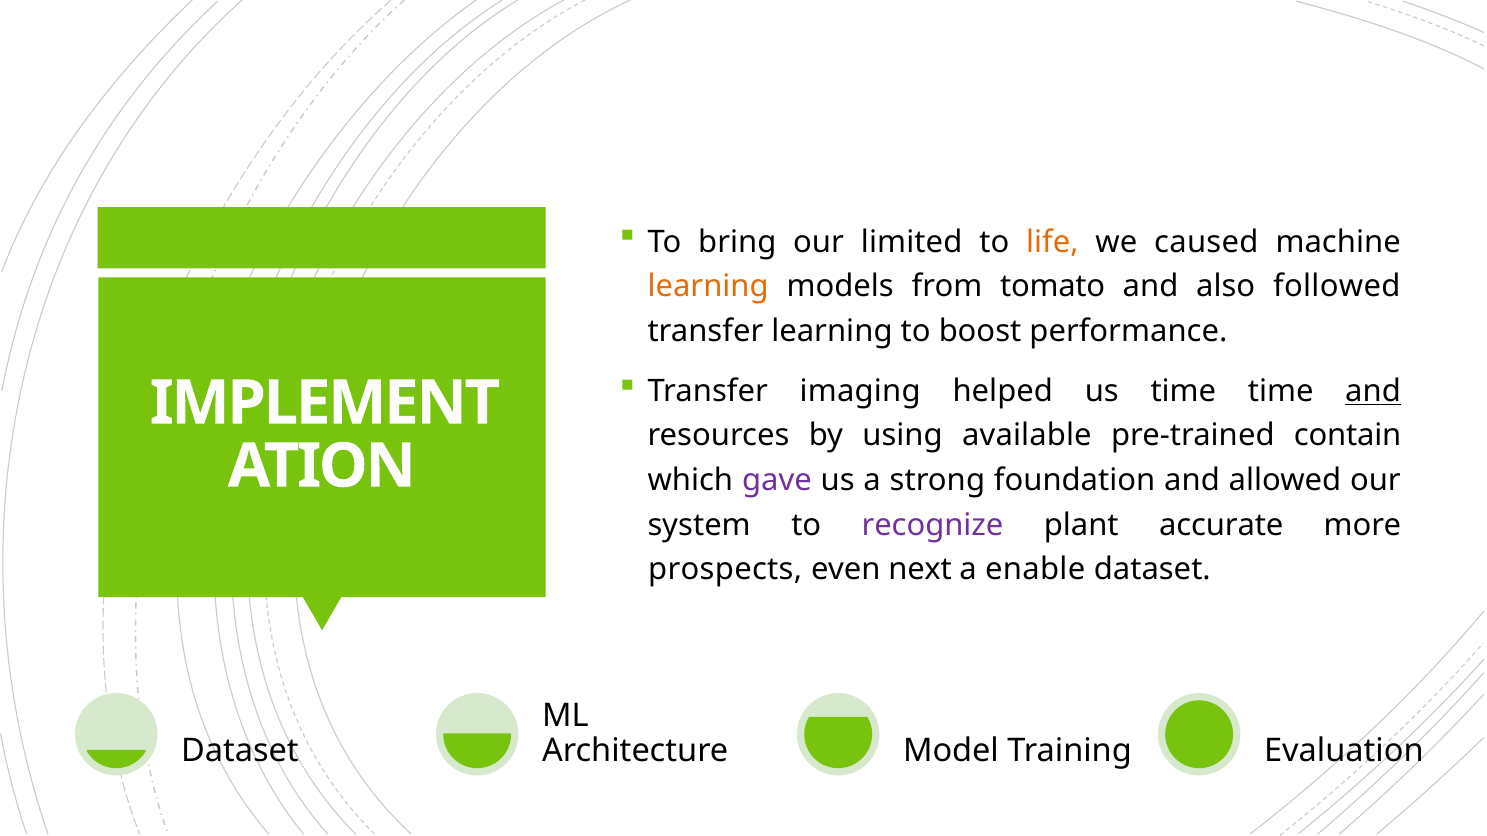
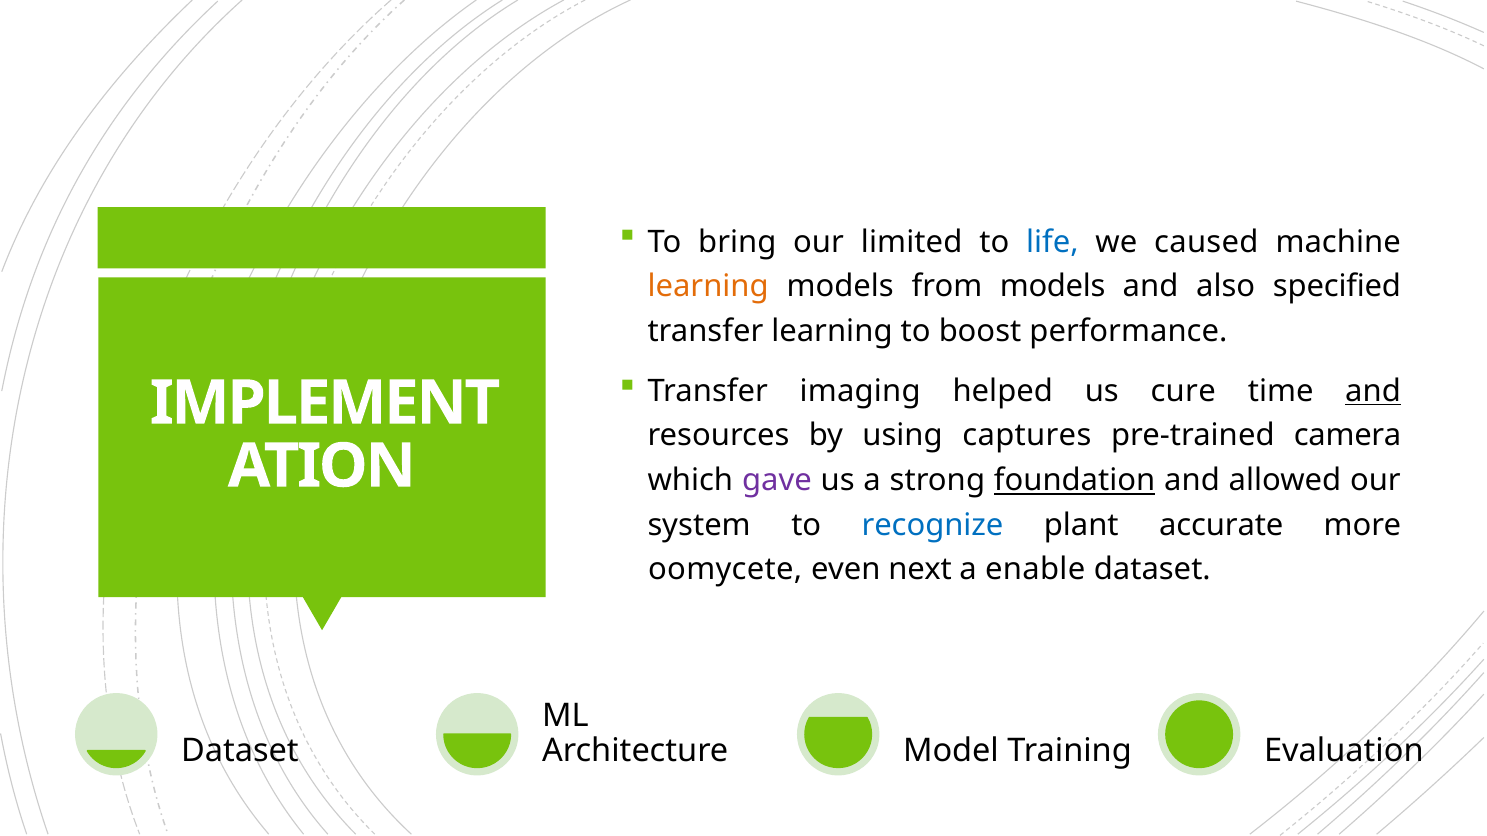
life colour: orange -> blue
from tomato: tomato -> models
followed: followed -> specified
us time: time -> cure
available: available -> captures
contain: contain -> camera
foundation underline: none -> present
recognize colour: purple -> blue
prospects: prospects -> oomycete
